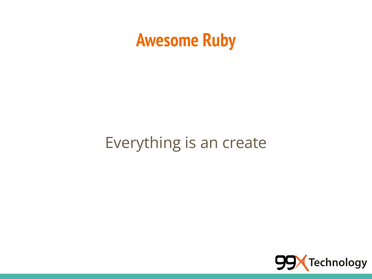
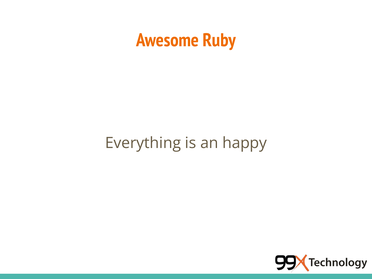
create: create -> happy
